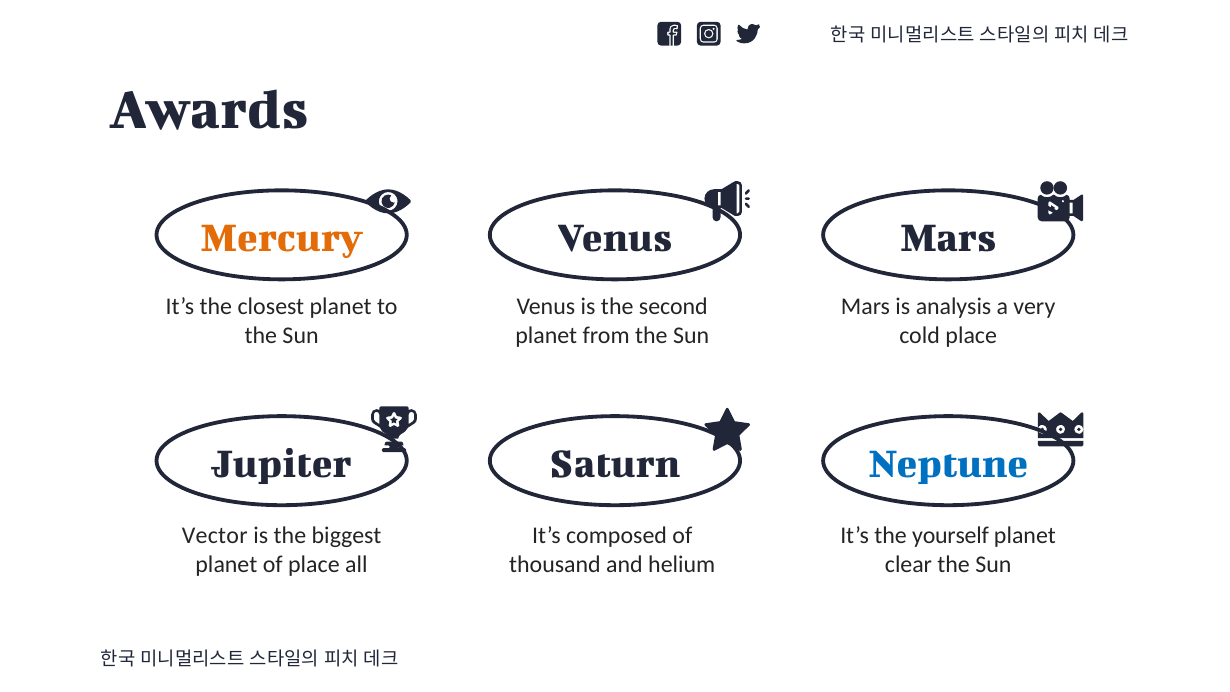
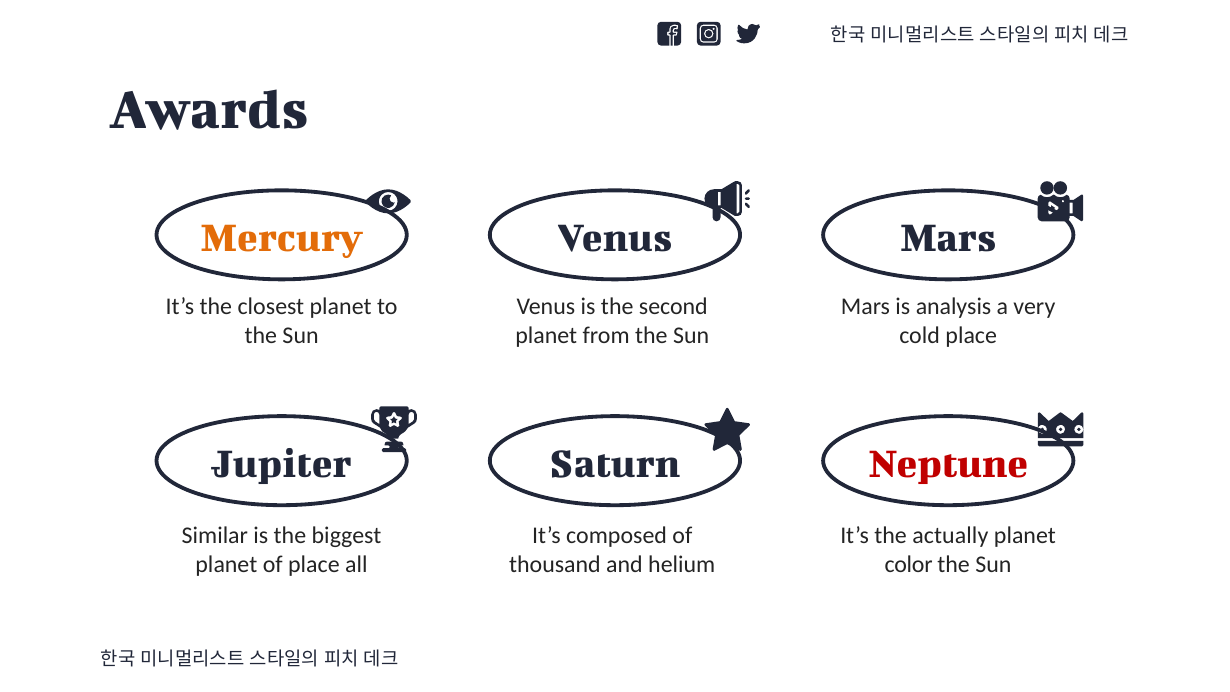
Neptune colour: blue -> red
Vector: Vector -> Similar
yourself: yourself -> actually
clear: clear -> color
